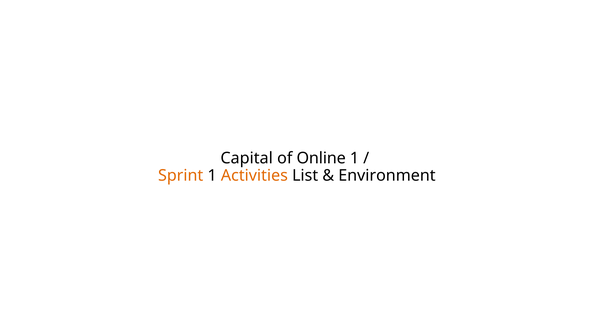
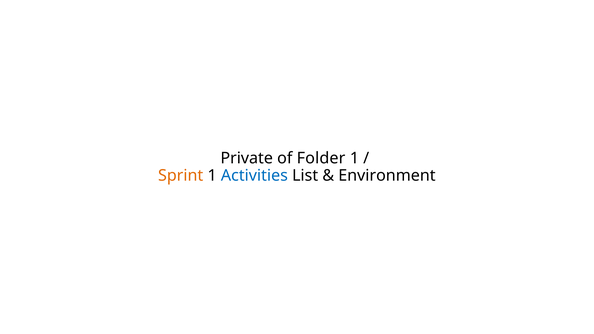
Capital: Capital -> Private
Online: Online -> Folder
Activities colour: orange -> blue
